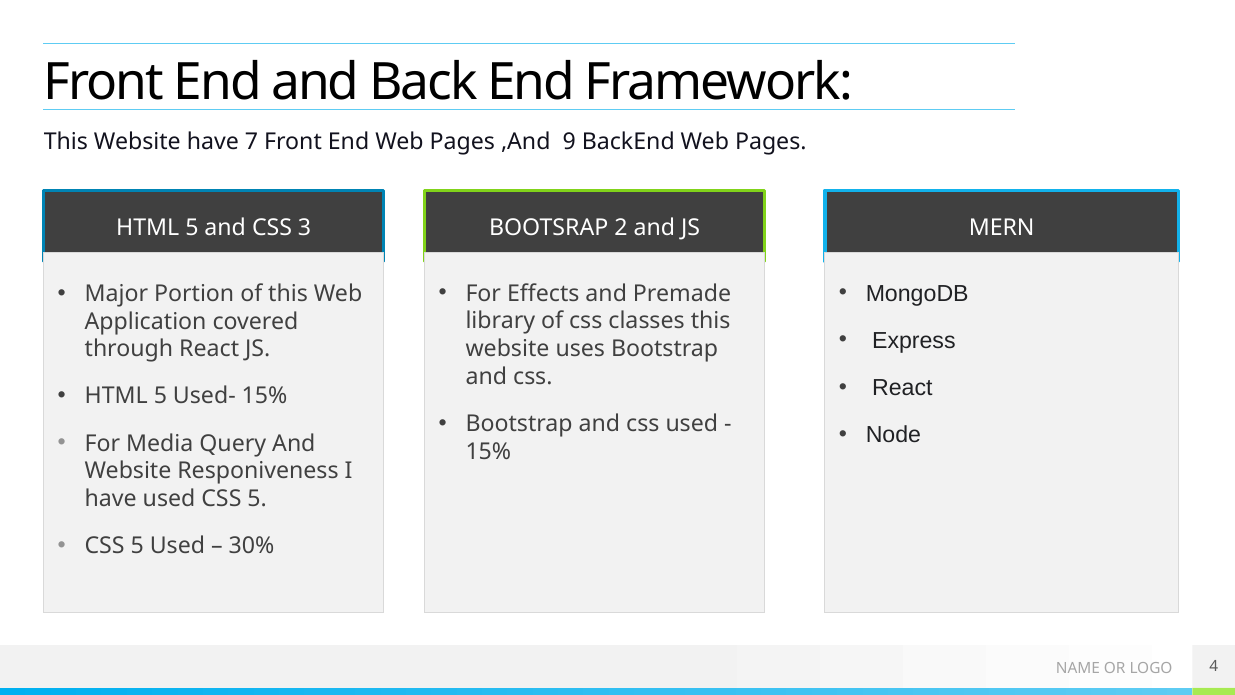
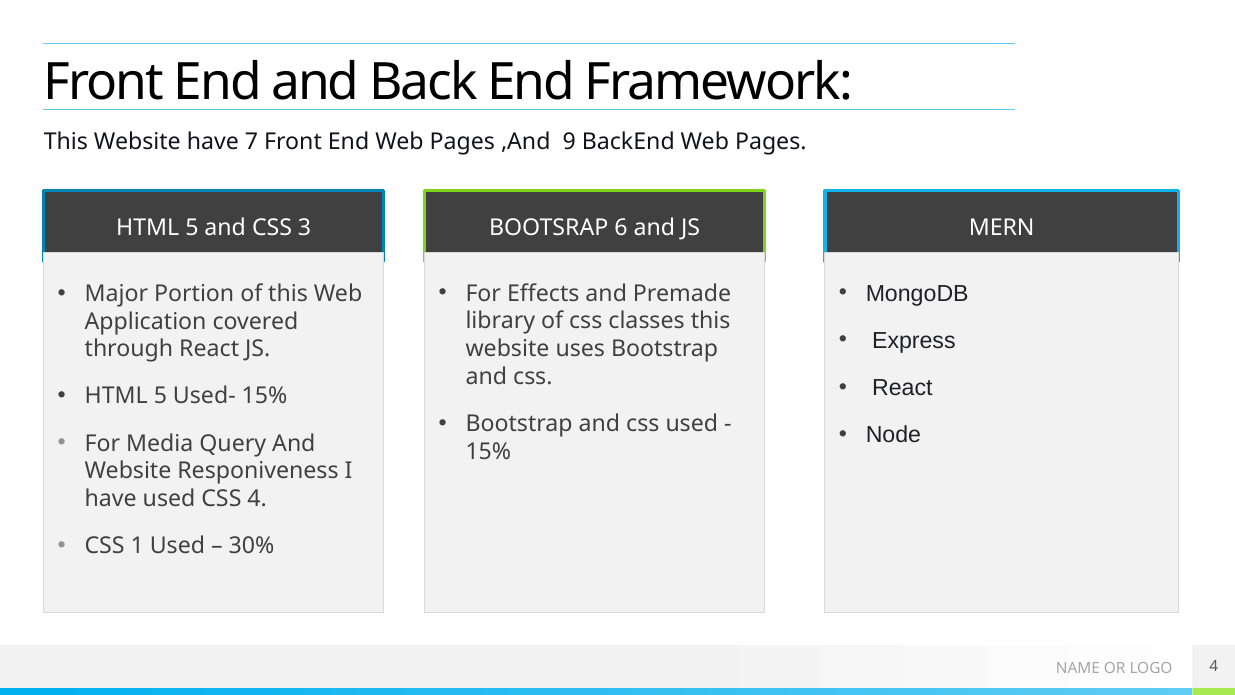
2: 2 -> 6
used CSS 5: 5 -> 4
5 at (137, 546): 5 -> 1
